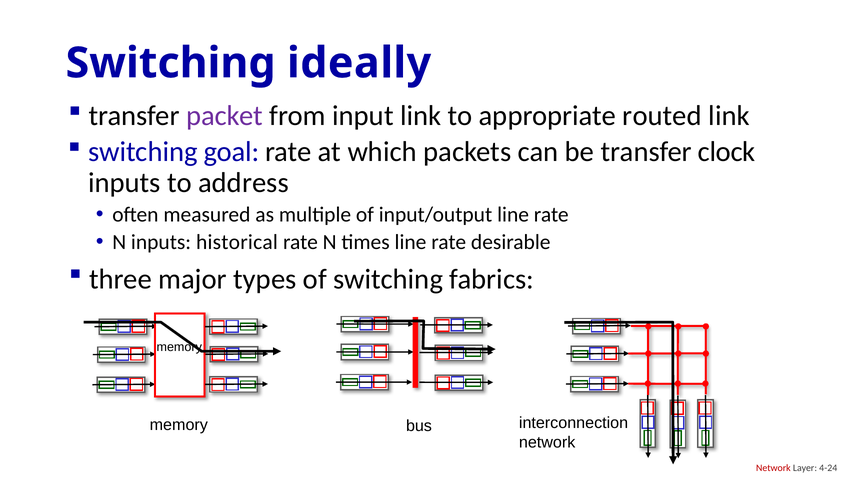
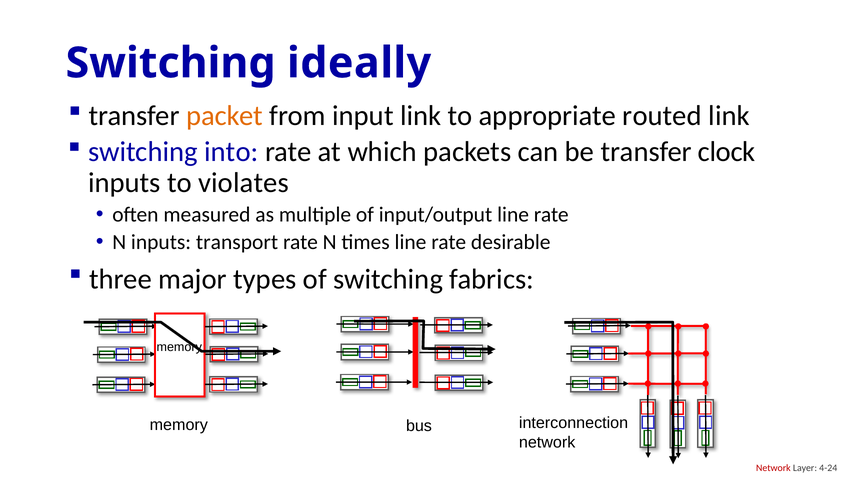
packet colour: purple -> orange
goal: goal -> into
address: address -> violates
historical: historical -> transport
